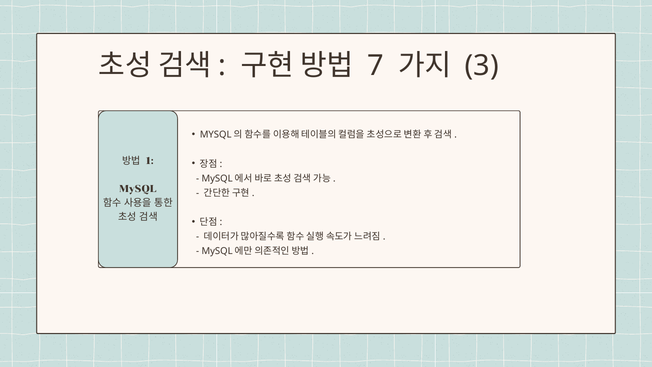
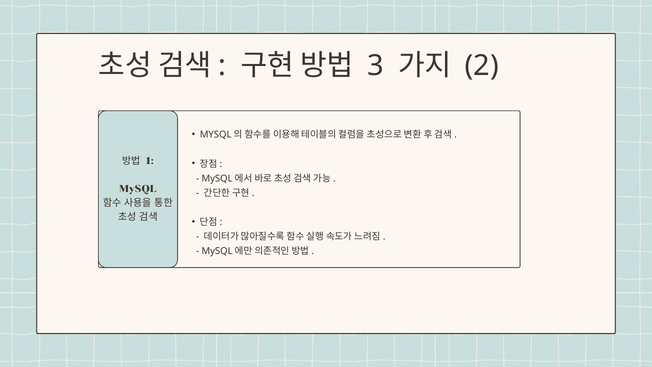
7: 7 -> 3
3: 3 -> 2
